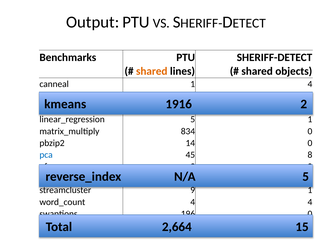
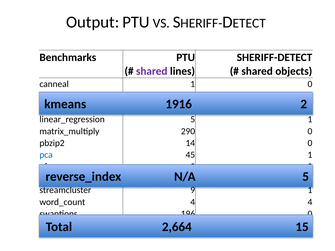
shared at (152, 71) colour: orange -> purple
1 4: 4 -> 0
834: 834 -> 290
45 8: 8 -> 1
